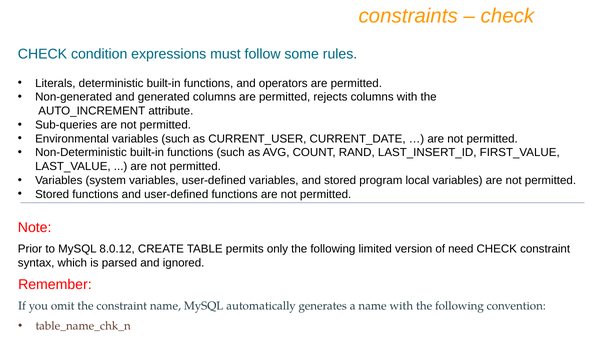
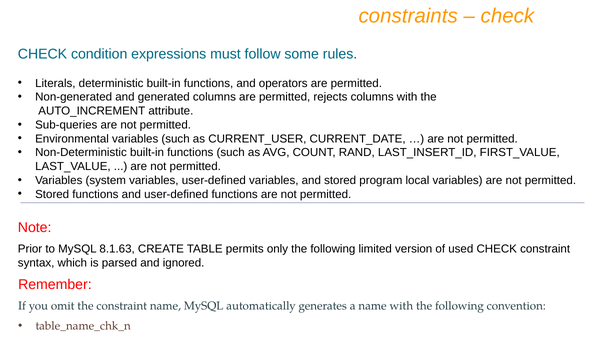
8.0.12: 8.0.12 -> 8.1.63
need: need -> used
